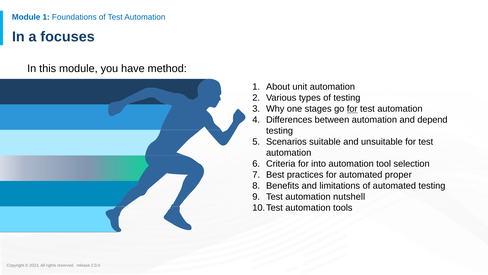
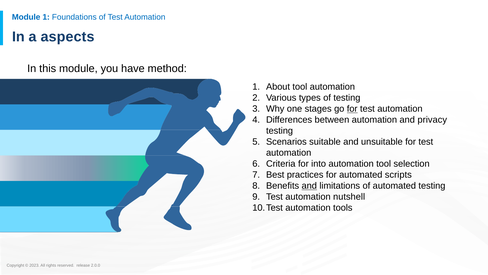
focuses: focuses -> aspects
About unit: unit -> tool
depend: depend -> privacy
proper: proper -> scripts
and at (309, 186) underline: none -> present
